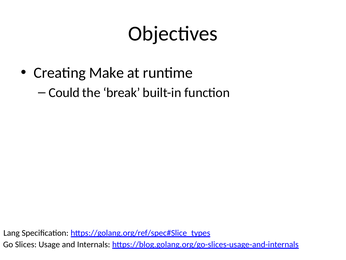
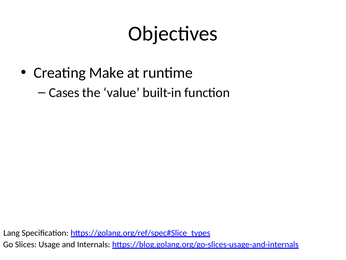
Could: Could -> Cases
break: break -> value
